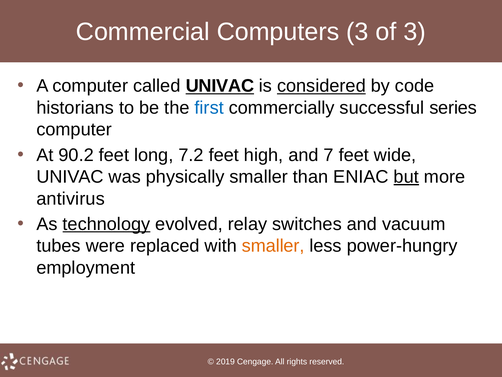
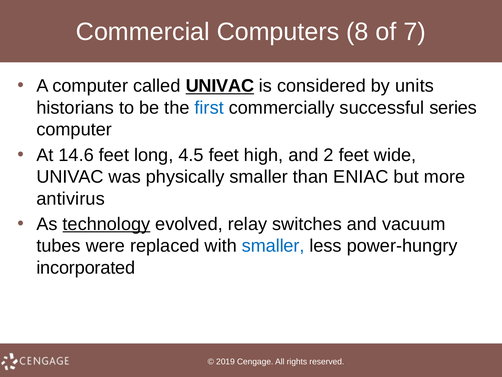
Computers 3: 3 -> 8
of 3: 3 -> 7
considered underline: present -> none
code: code -> units
90.2: 90.2 -> 14.6
7.2: 7.2 -> 4.5
7: 7 -> 2
but underline: present -> none
smaller at (273, 246) colour: orange -> blue
employment: employment -> incorporated
